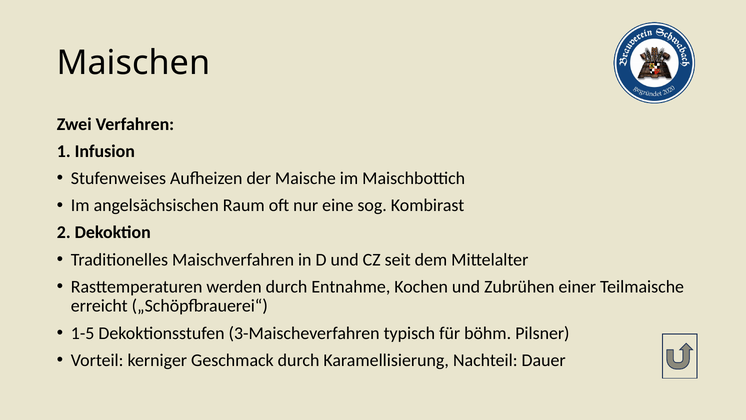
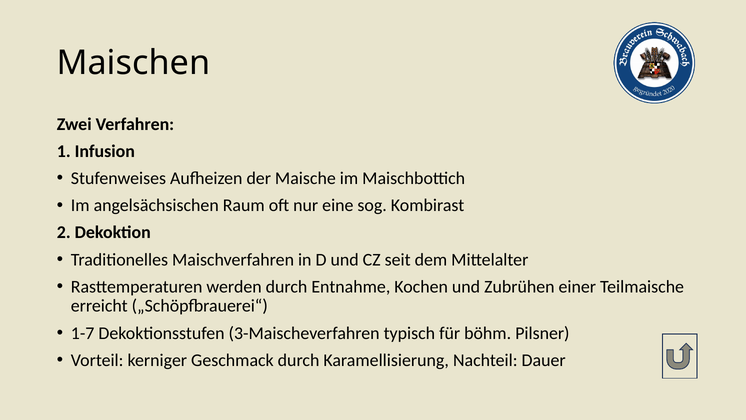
1-5: 1-5 -> 1-7
